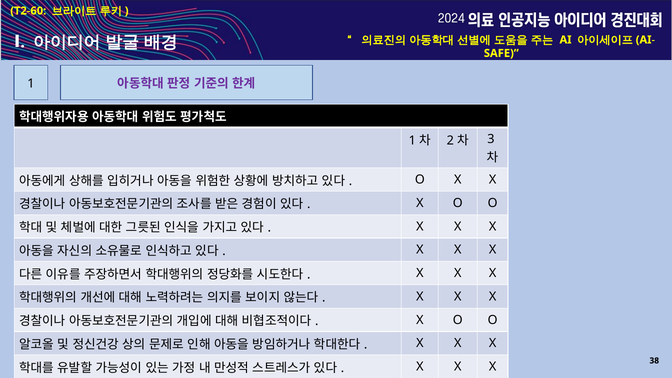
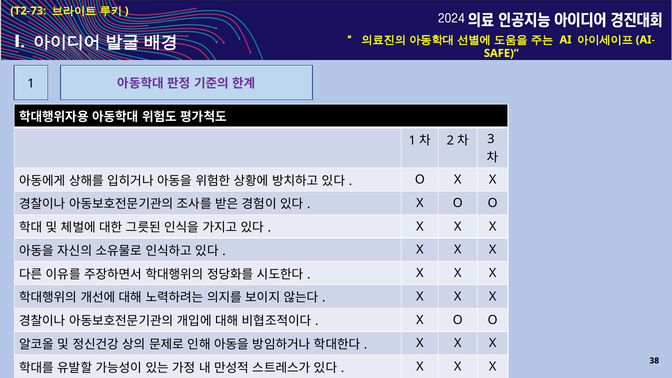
T2-60: T2-60 -> T2-73
